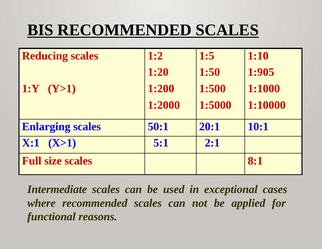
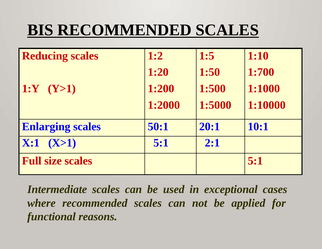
1:905: 1:905 -> 1:700
scales 8:1: 8:1 -> 5:1
